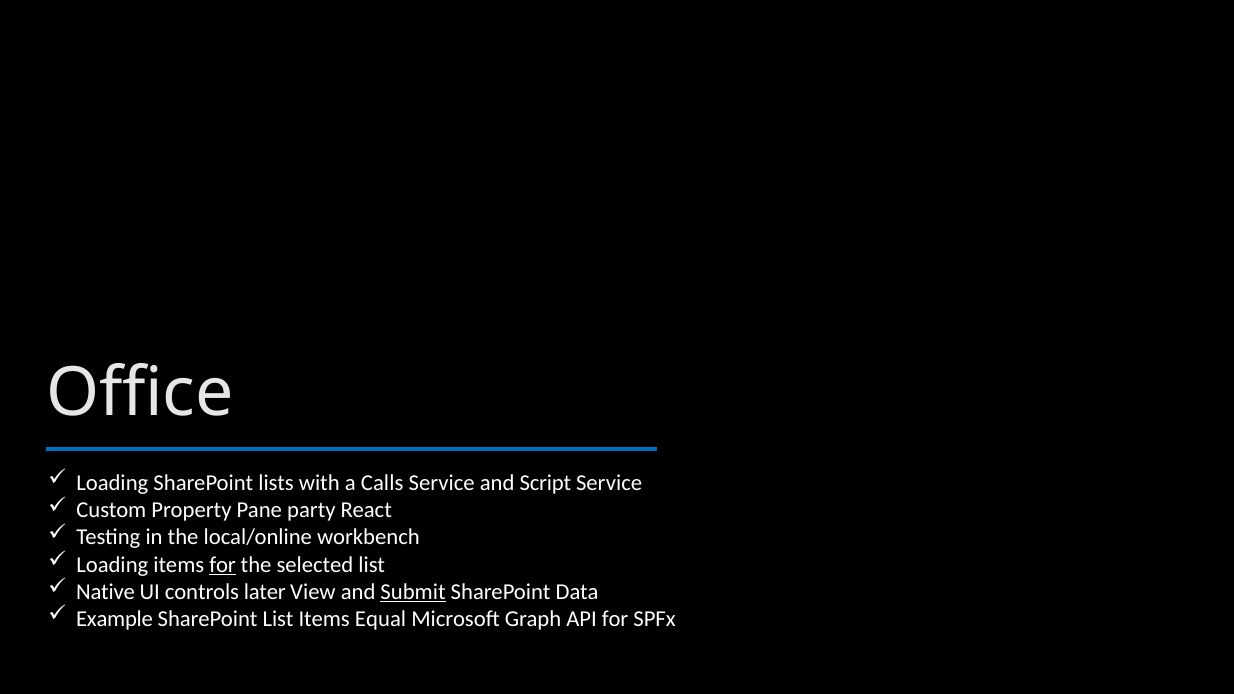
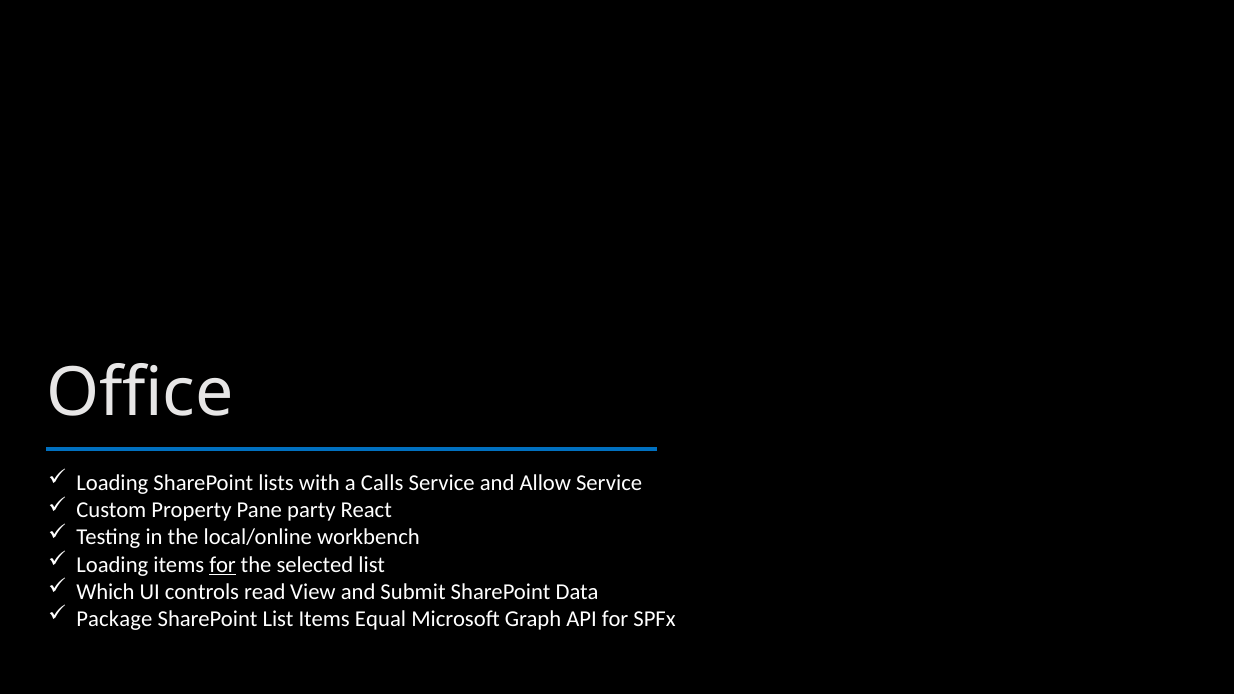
Script: Script -> Allow
Native: Native -> Which
later: later -> read
Submit underline: present -> none
Example: Example -> Package
